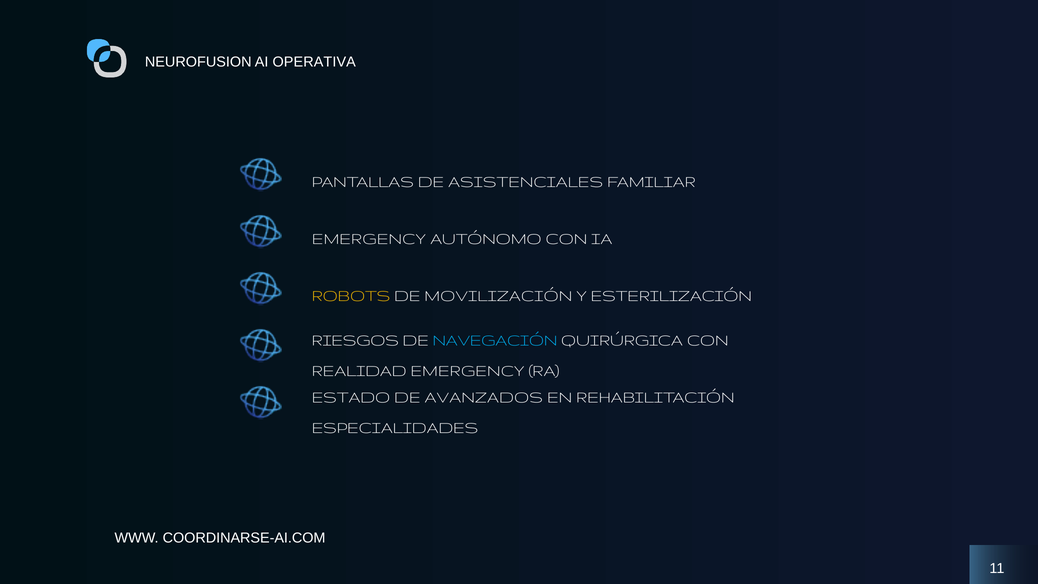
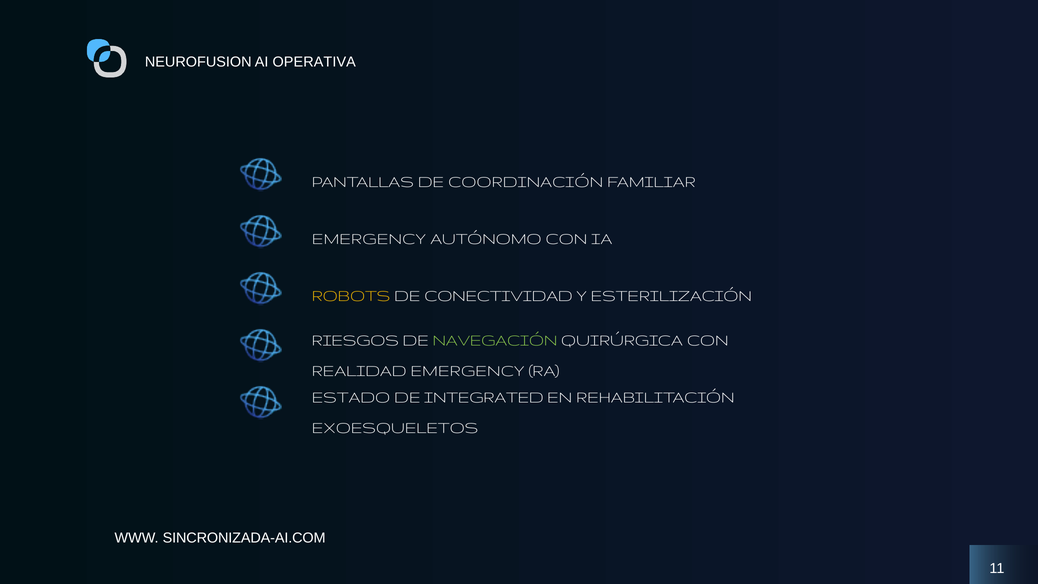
ASISTENCIALES: ASISTENCIALES -> COORDINACIÓN
MOVILIZACIÓN: MOVILIZACIÓN -> CONECTIVIDAD
NAVEGACIÓN colour: light blue -> light green
AVANZADOS: AVANZADOS -> INTEGRATED
ESPECIALIDADES: ESPECIALIDADES -> EXOESQUELETOS
COORDINARSE-AI.COM: COORDINARSE-AI.COM -> SINCRONIZADA-AI.COM
